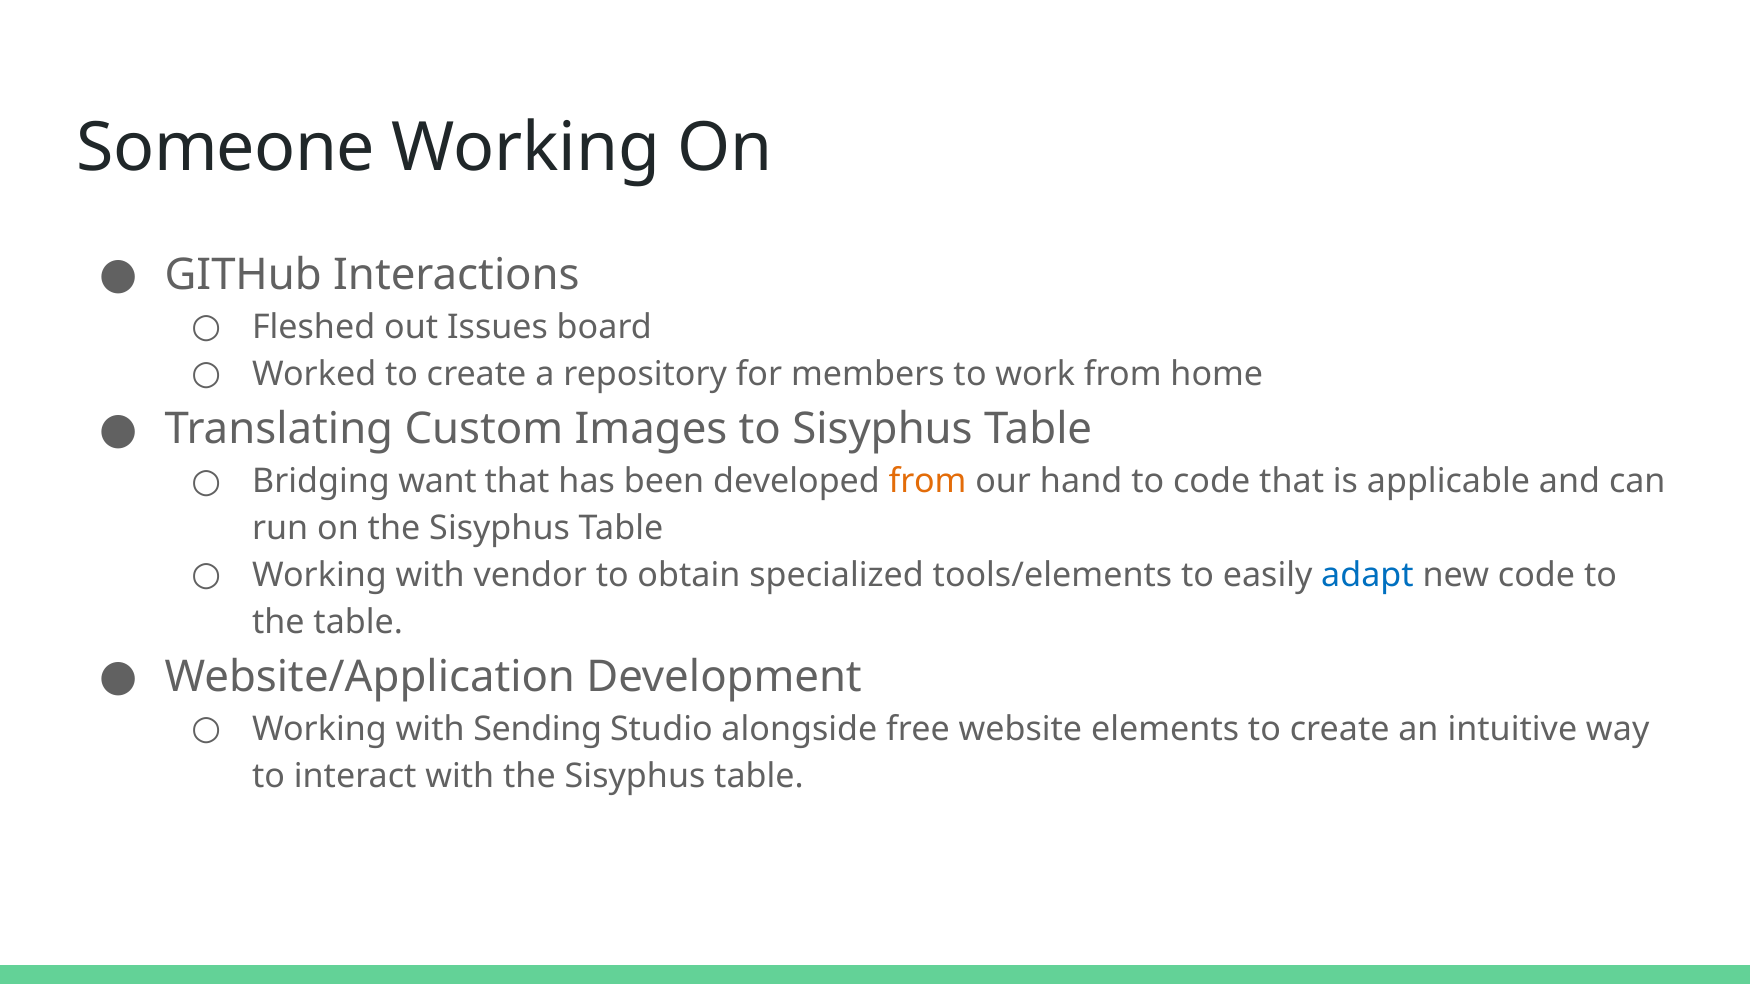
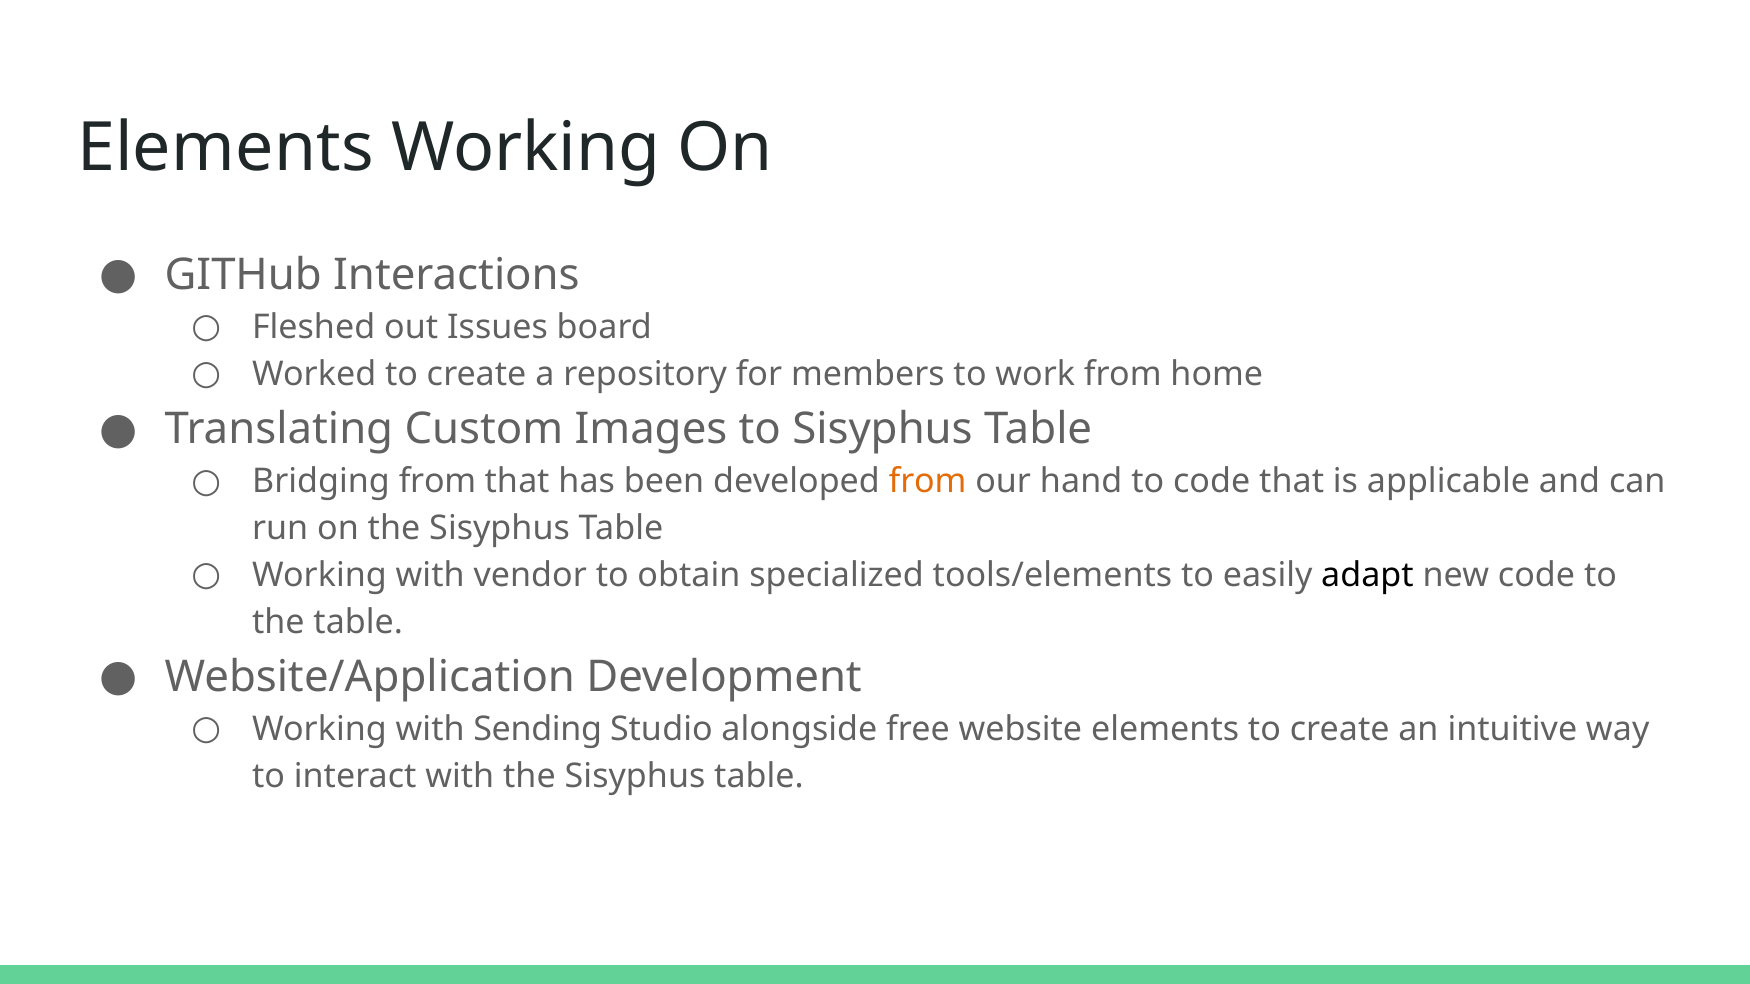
Someone at (226, 148): Someone -> Elements
Bridging want: want -> from
adapt colour: blue -> black
